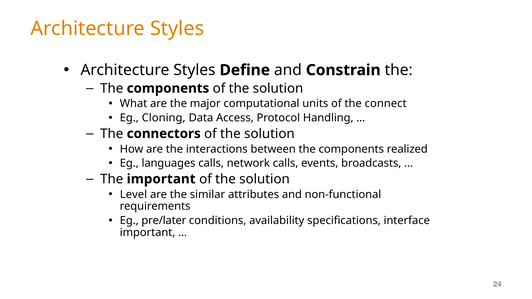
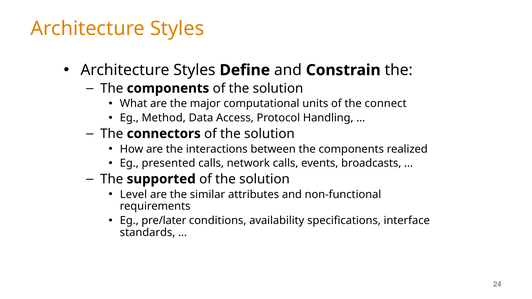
Cloning: Cloning -> Method
languages: languages -> presented
The important: important -> supported
important at (148, 233): important -> standards
